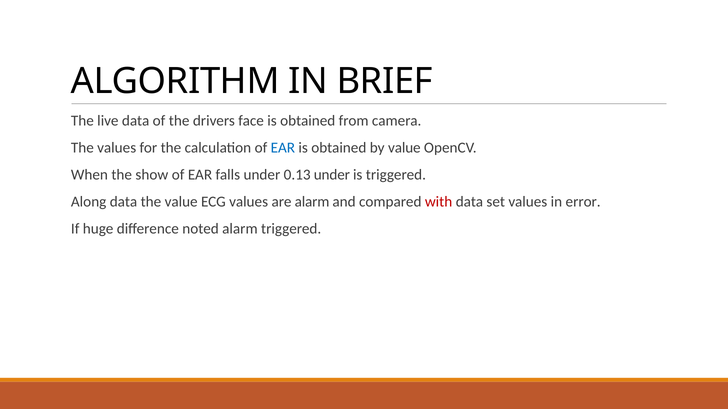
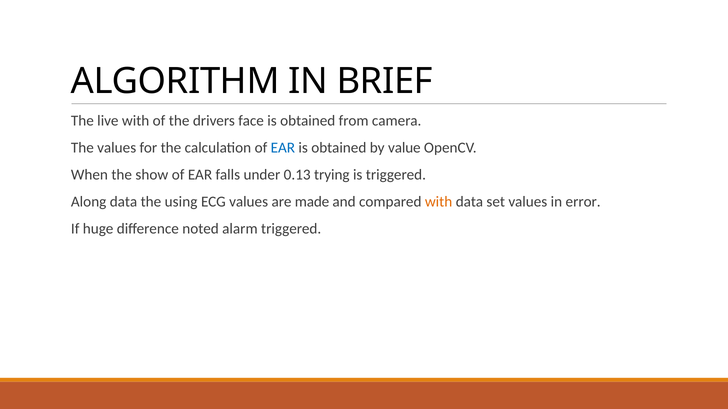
live data: data -> with
0.13 under: under -> trying
the value: value -> using
are alarm: alarm -> made
with at (439, 202) colour: red -> orange
